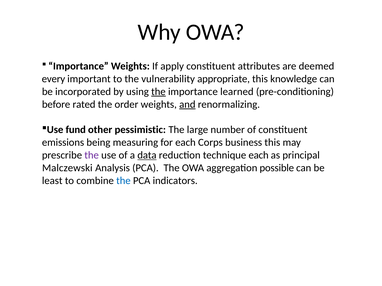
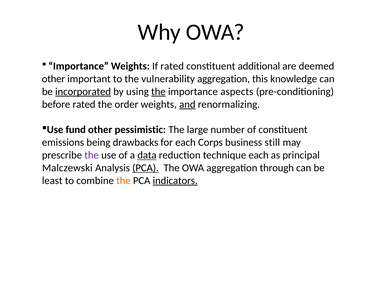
If apply: apply -> rated
attributes: attributes -> additional
every at (53, 79): every -> other
vulnerability appropriate: appropriate -> aggregation
incorporated underline: none -> present
learned: learned -> aspects
measuring: measuring -> drawbacks
business this: this -> still
PCA at (145, 168) underline: none -> present
possible: possible -> through
the at (123, 181) colour: blue -> orange
indicators underline: none -> present
